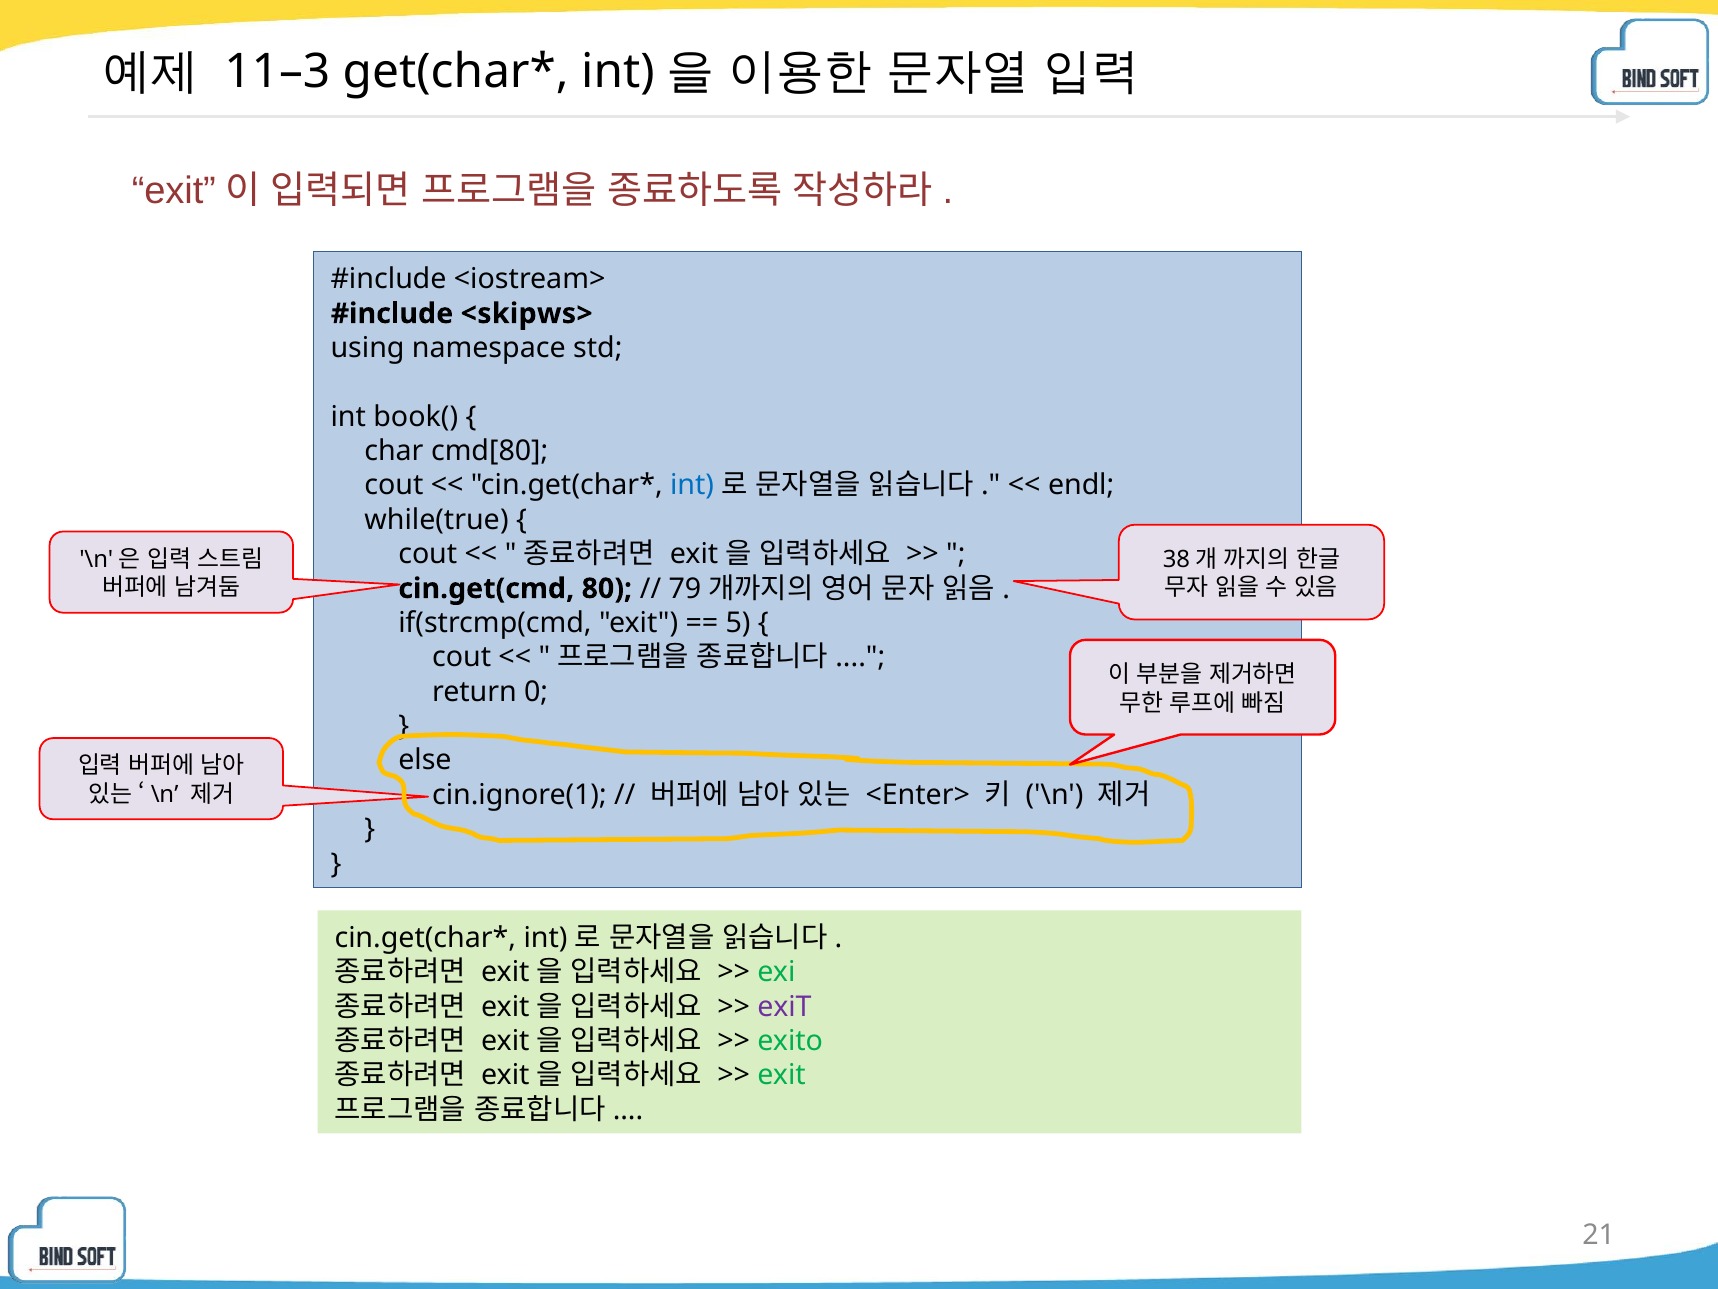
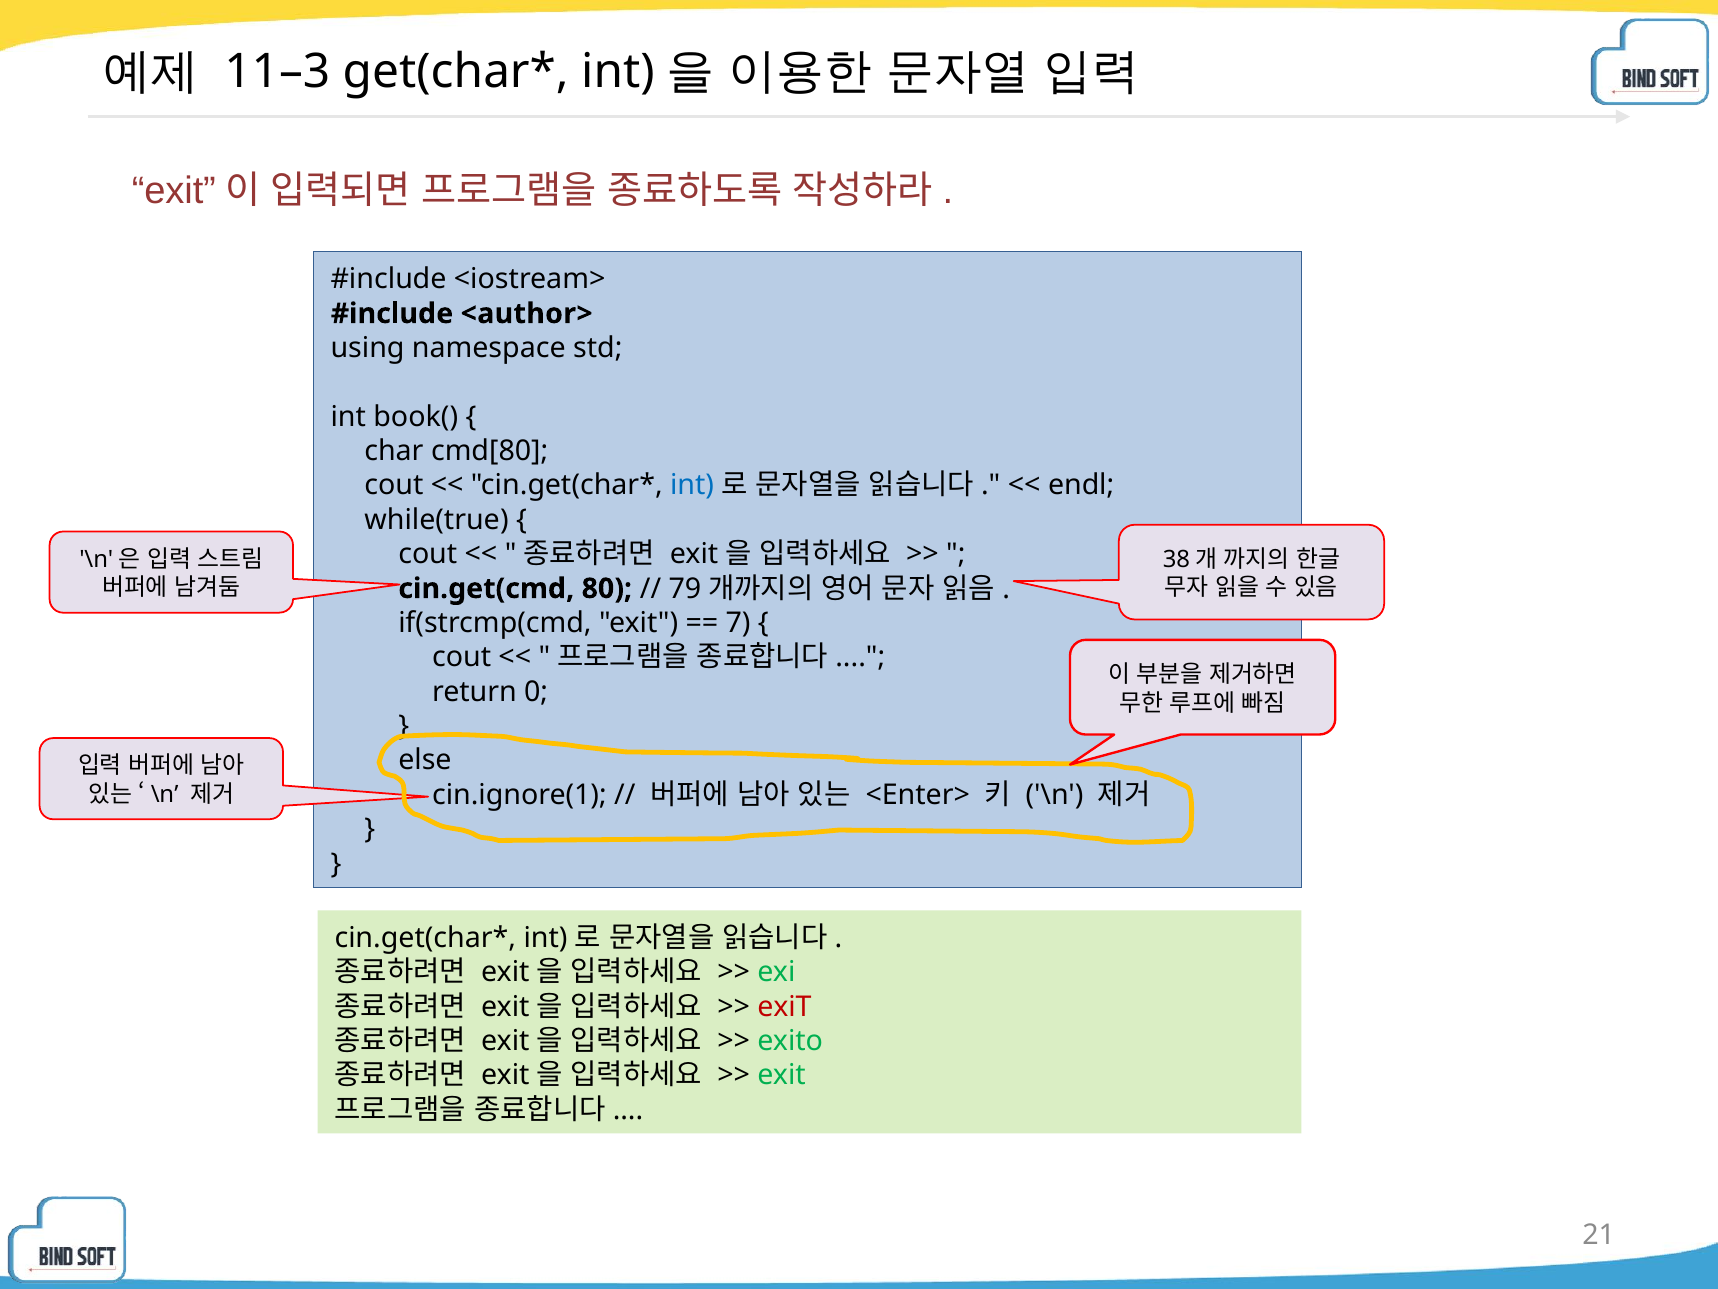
<skipws>: <skipws> -> <author>
5: 5 -> 7
exiT at (784, 1006) colour: purple -> red
